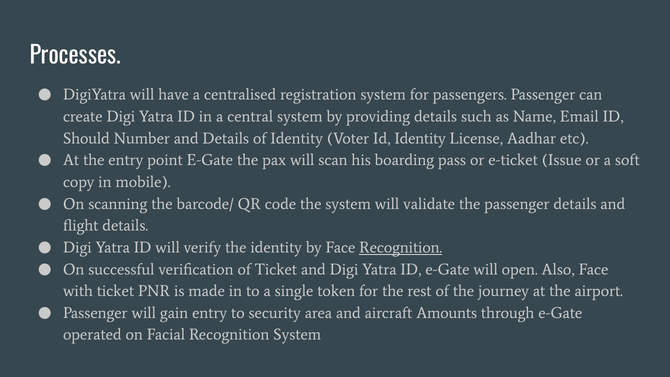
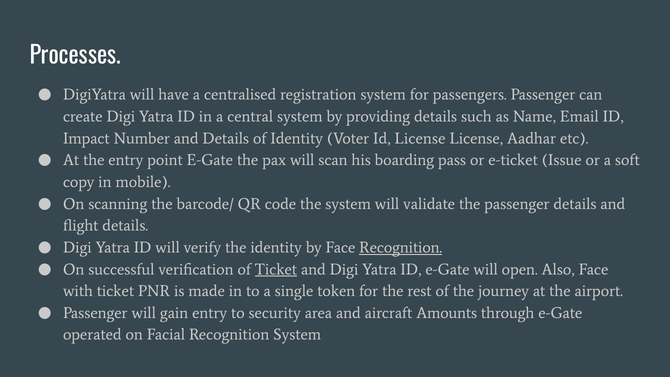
Should: Should -> Impact
Id Identity: Identity -> License
Ticket at (276, 269) underline: none -> present
